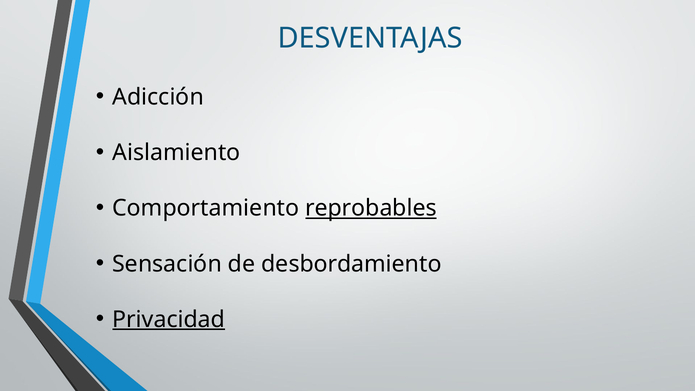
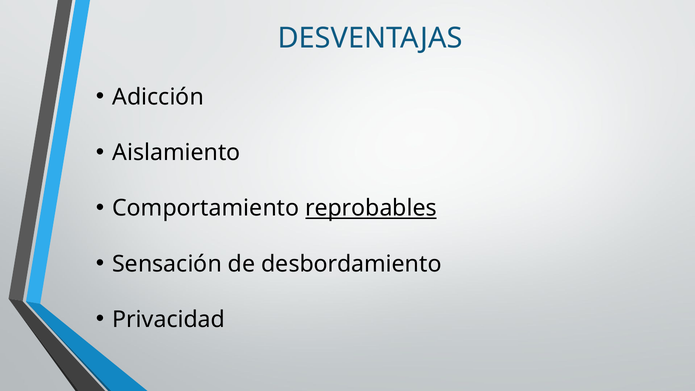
Privacidad underline: present -> none
